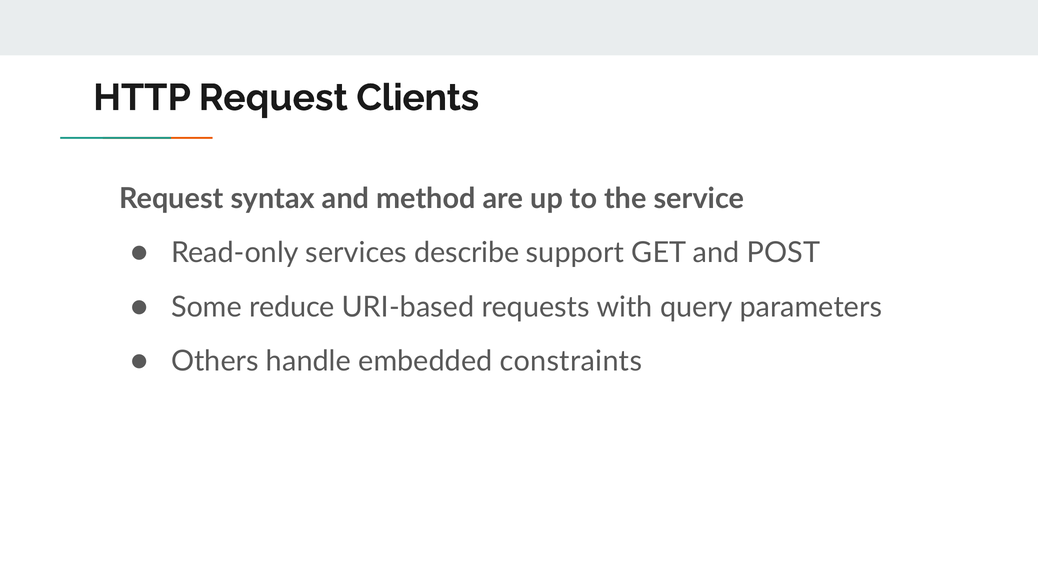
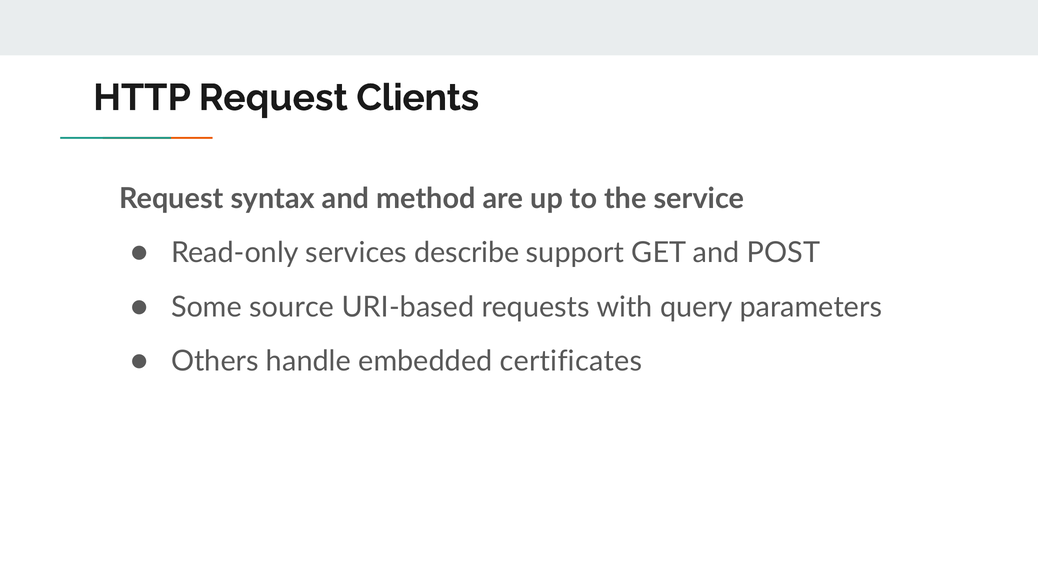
reduce: reduce -> source
constraints: constraints -> certificates
